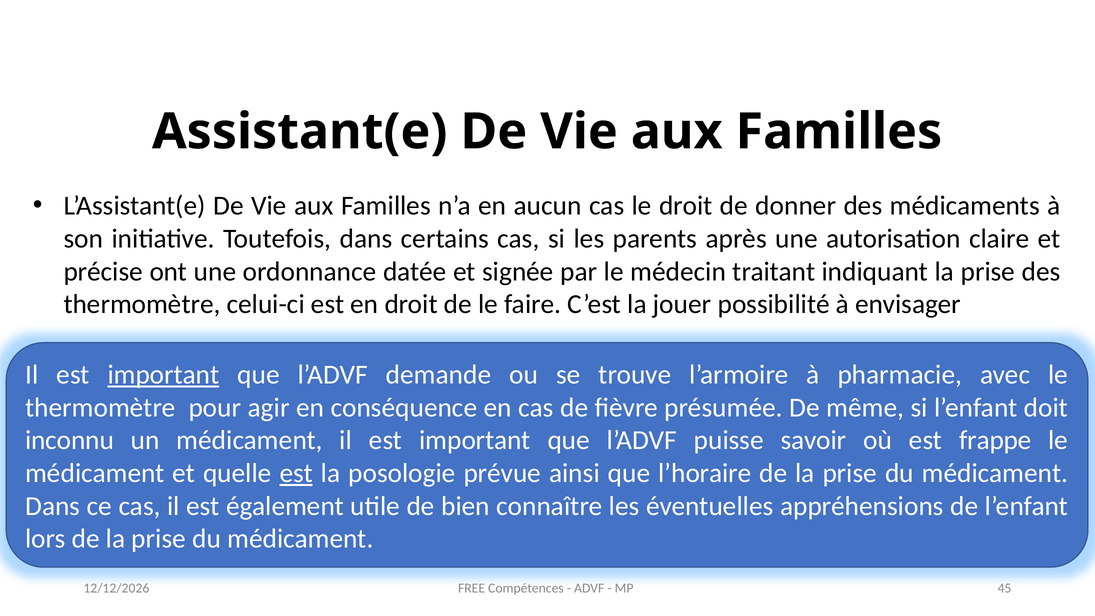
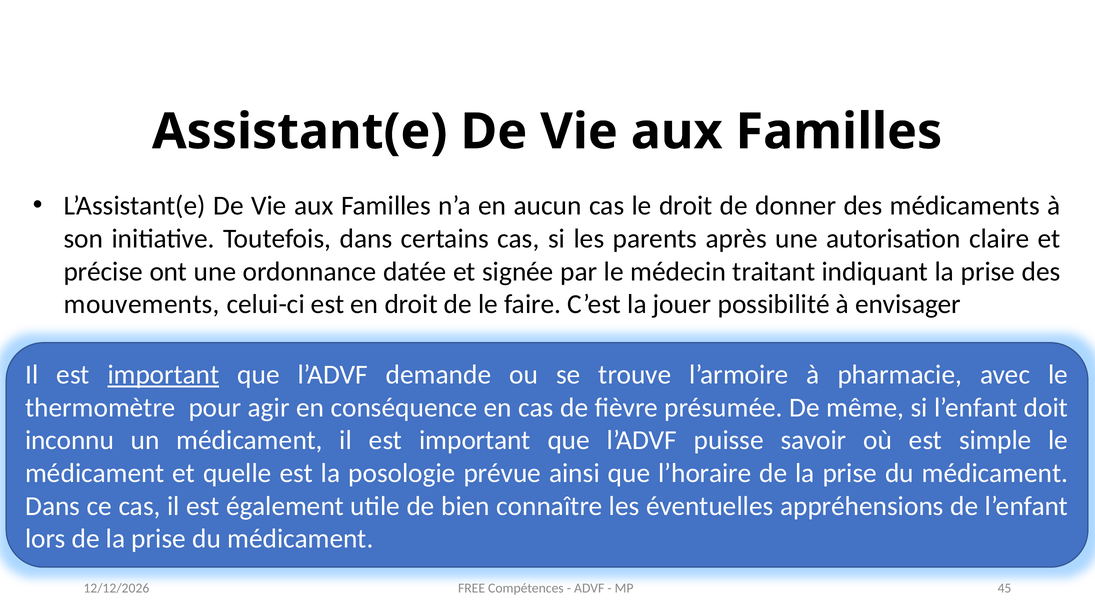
thermomètre at (142, 304): thermomètre -> mouvements
frappe: frappe -> simple
est at (296, 473) underline: present -> none
